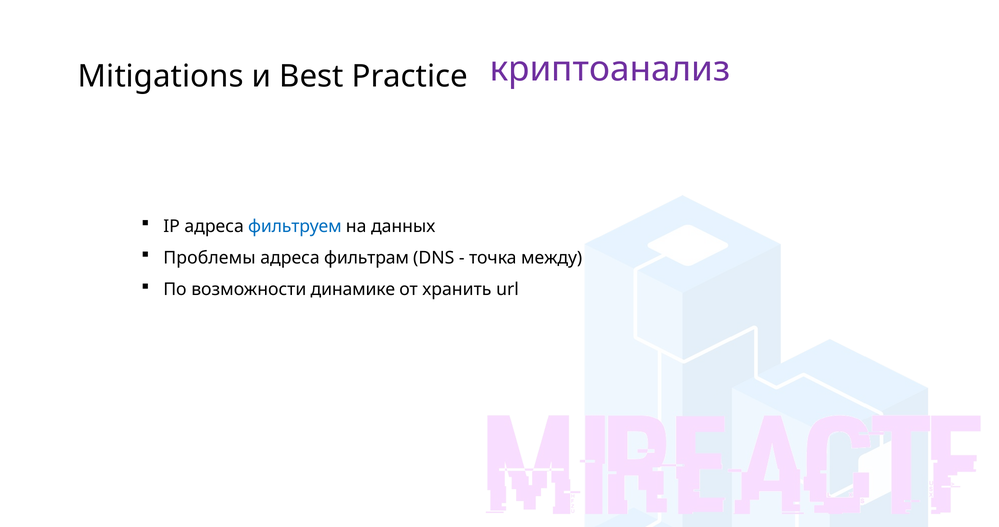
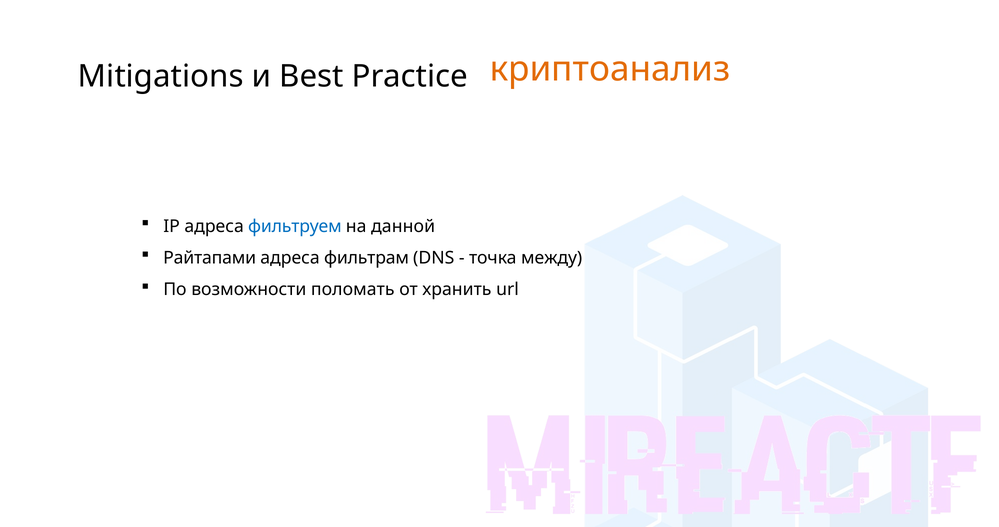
криптоанализ colour: purple -> orange
данных: данных -> данной
Проблемы: Проблемы -> Райтапами
динамике: динамике -> поломать
